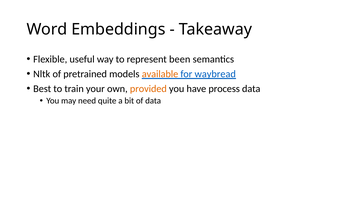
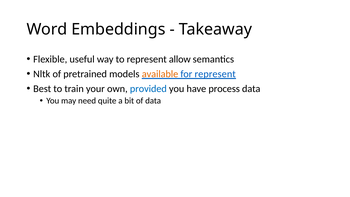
been: been -> allow
for waybread: waybread -> represent
provided colour: orange -> blue
